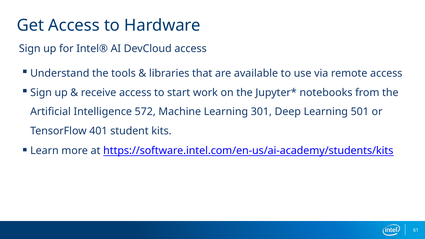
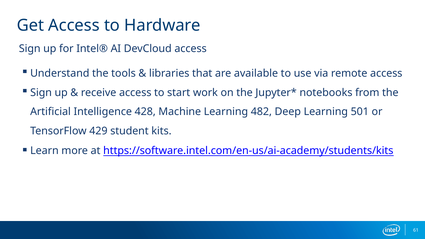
572: 572 -> 428
301: 301 -> 482
401: 401 -> 429
